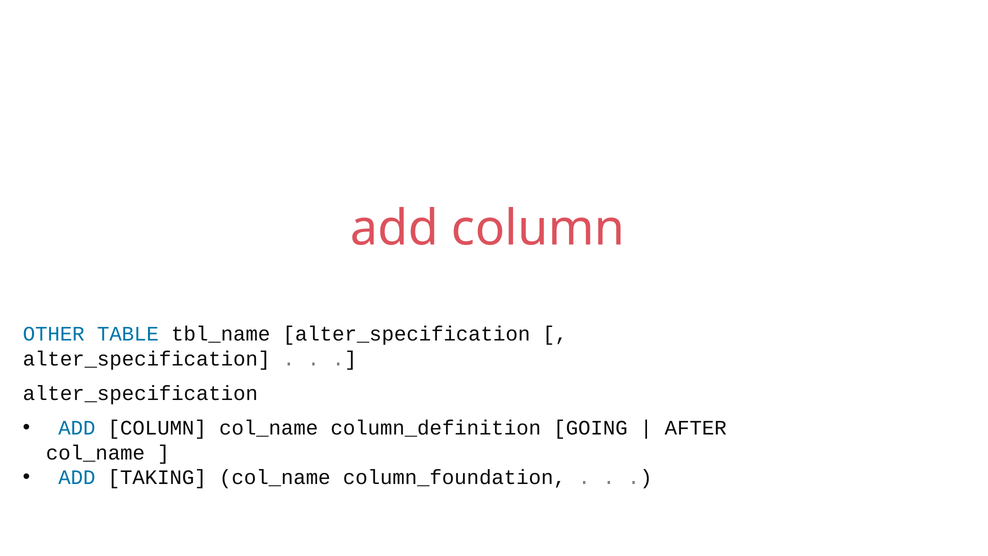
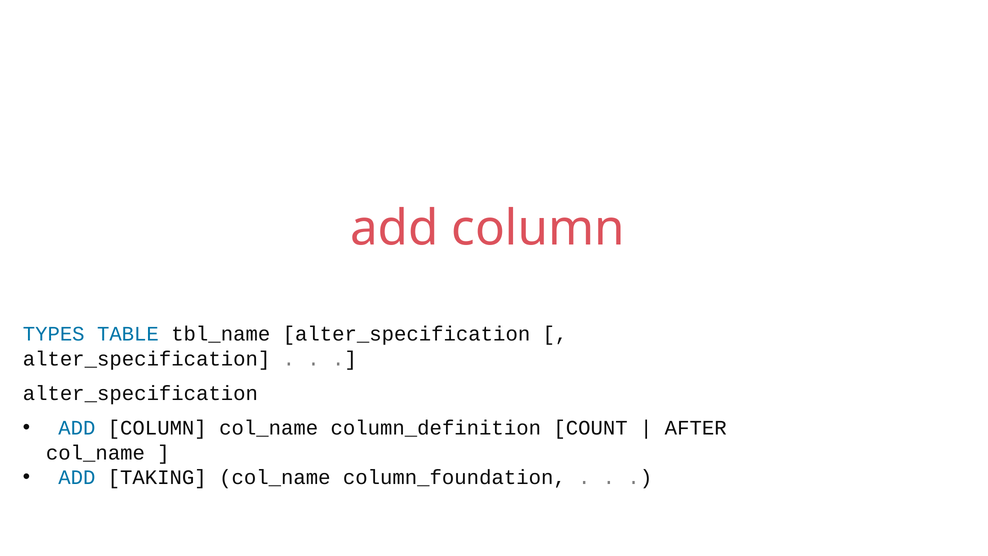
OTHER: OTHER -> TYPES
GOING: GOING -> COUNT
